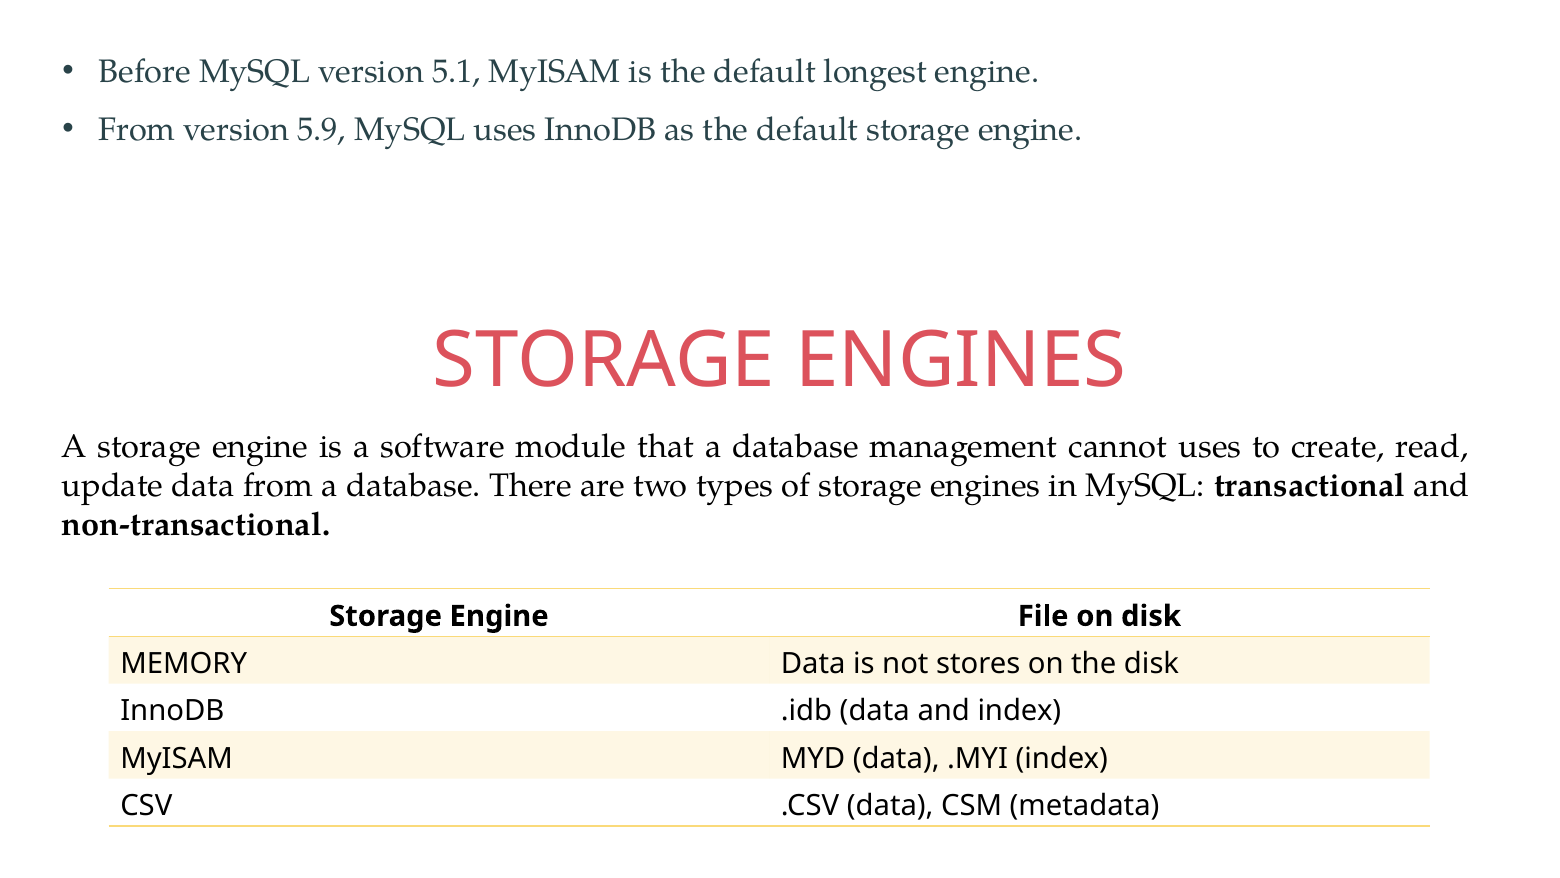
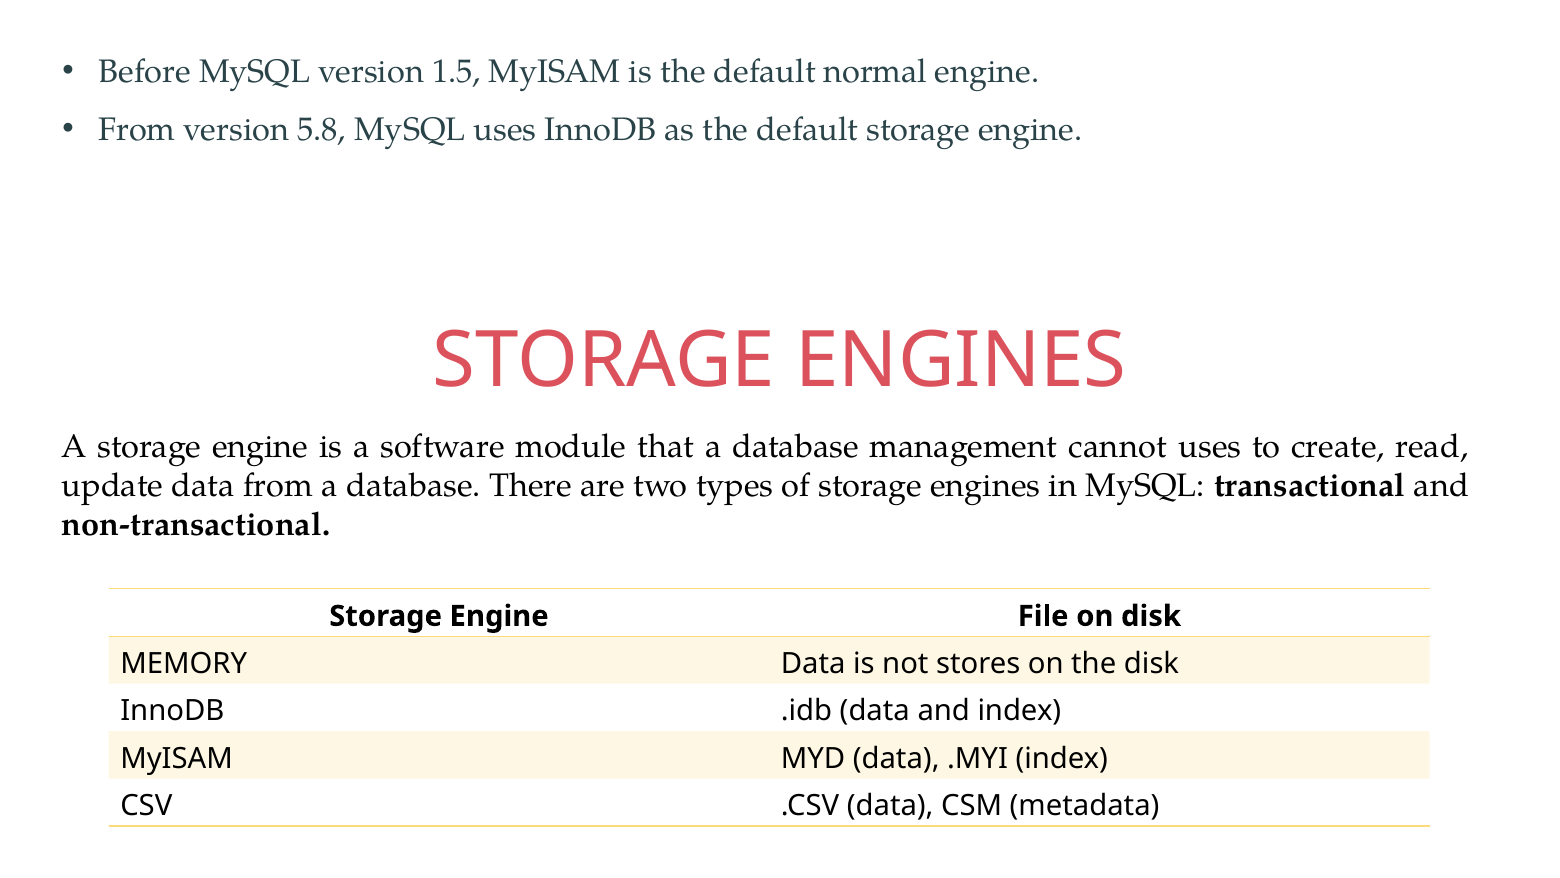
5.1: 5.1 -> 1.5
longest: longest -> normal
5.9: 5.9 -> 5.8
